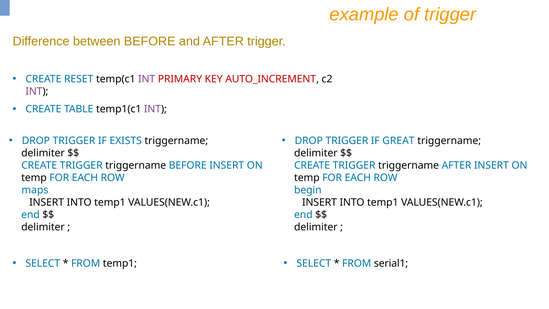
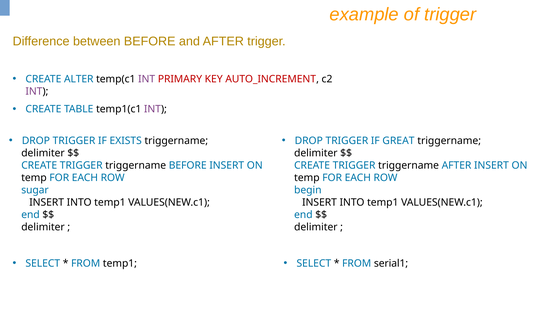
RESET: RESET -> ALTER
maps: maps -> sugar
